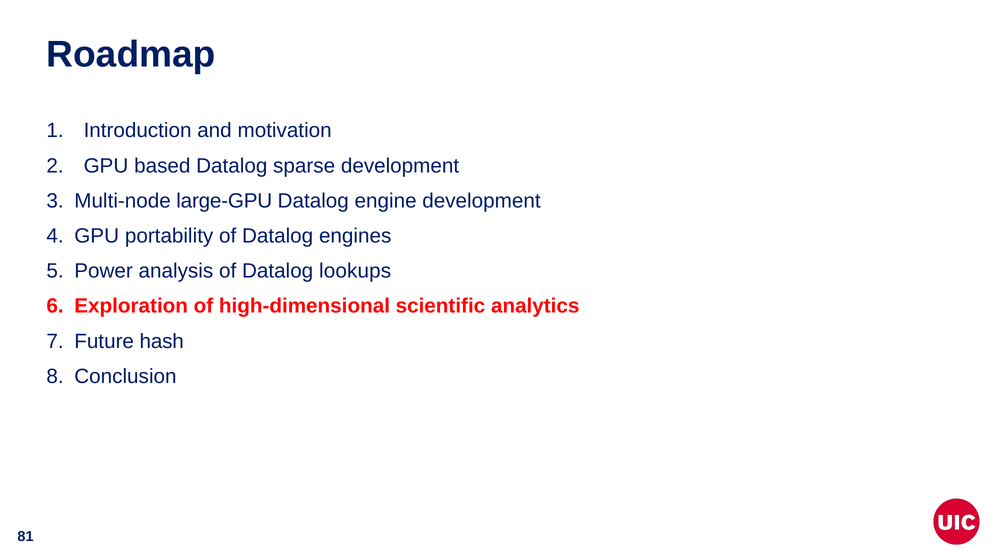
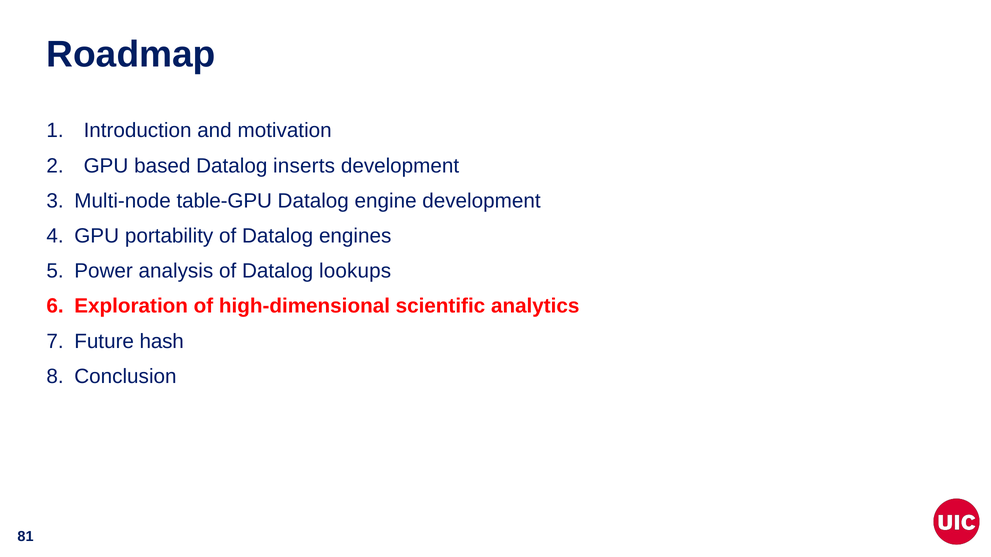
sparse: sparse -> inserts
large-GPU: large-GPU -> table-GPU
